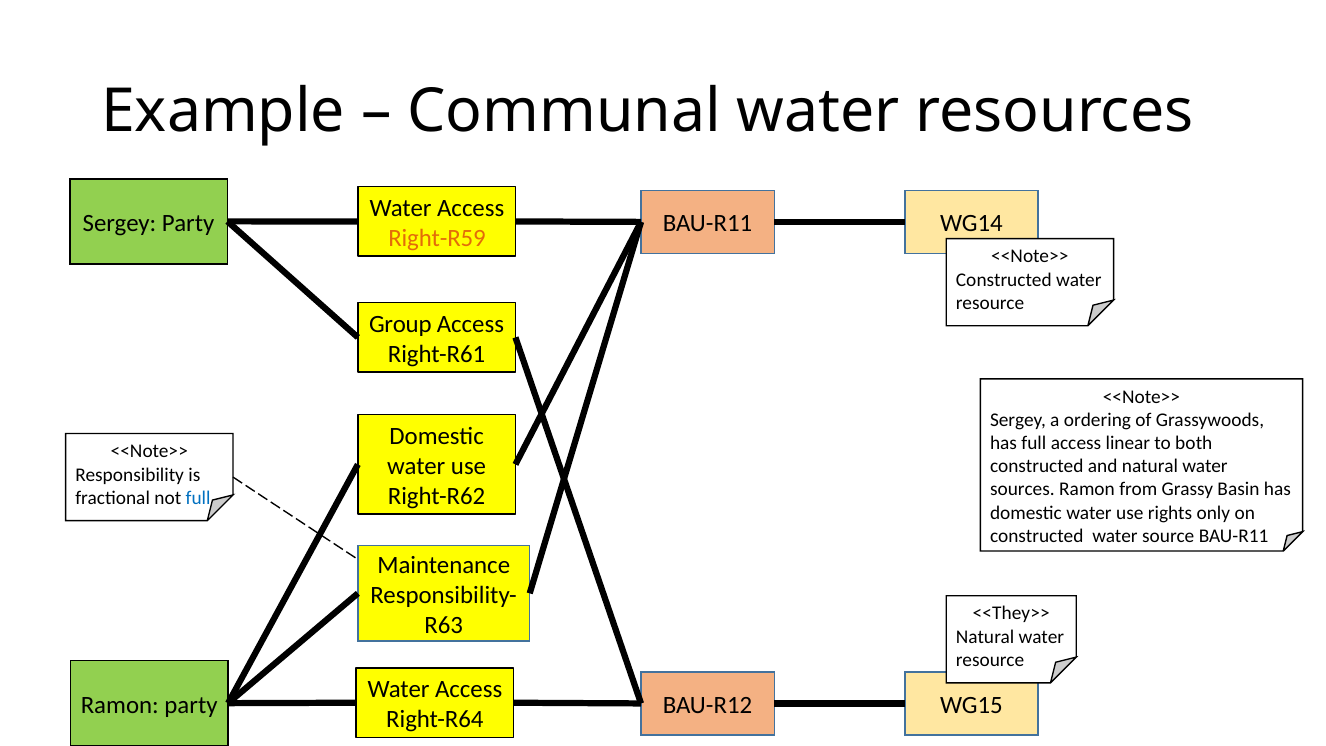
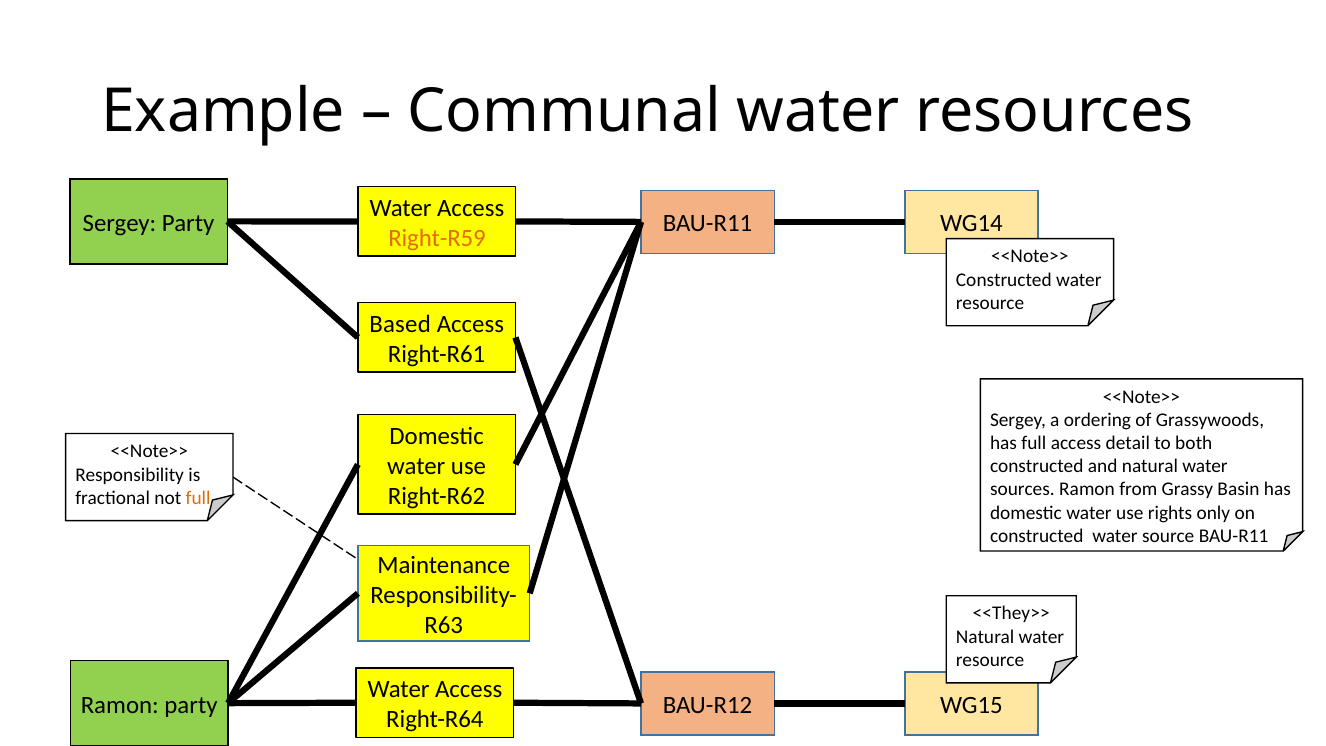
Group: Group -> Based
linear: linear -> detail
full at (198, 498) colour: blue -> orange
